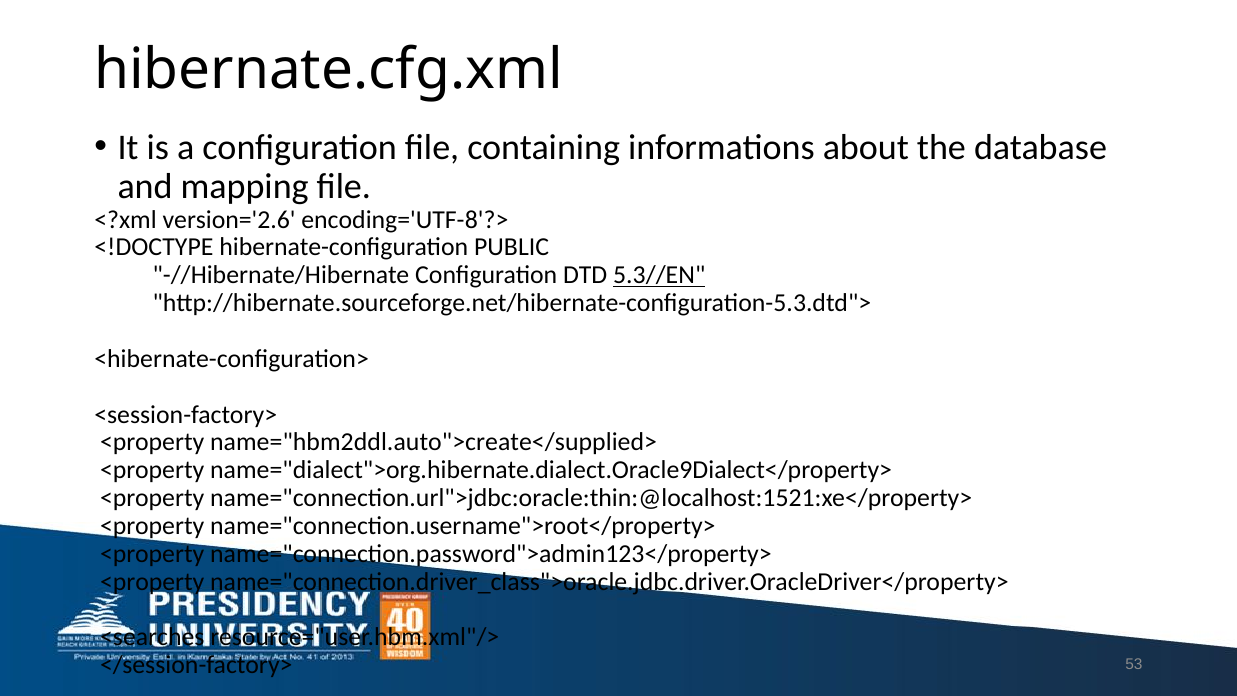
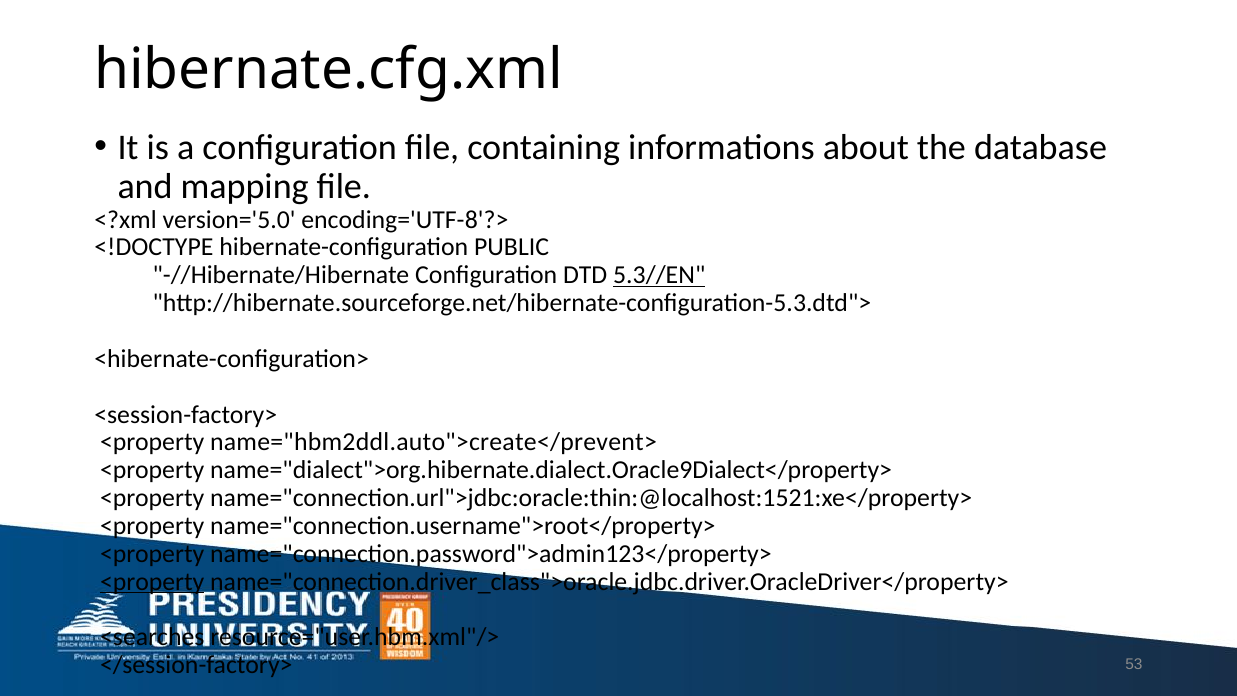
version='2.6: version='2.6 -> version='5.0
name="hbm2ddl.auto">create</supplied>: name="hbm2ddl.auto">create</supplied> -> name="hbm2ddl.auto">create</prevent>
<property at (152, 581) underline: none -> present
